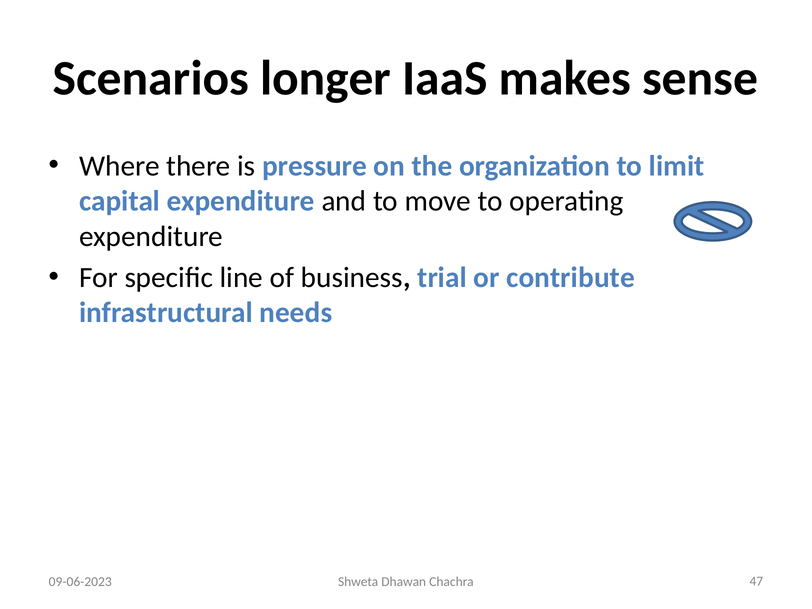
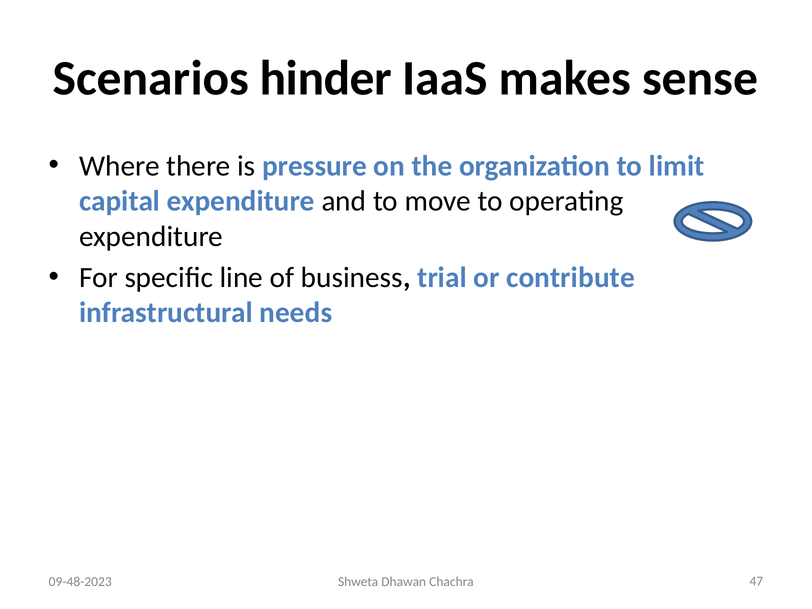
longer: longer -> hinder
09-06-2023: 09-06-2023 -> 09-48-2023
